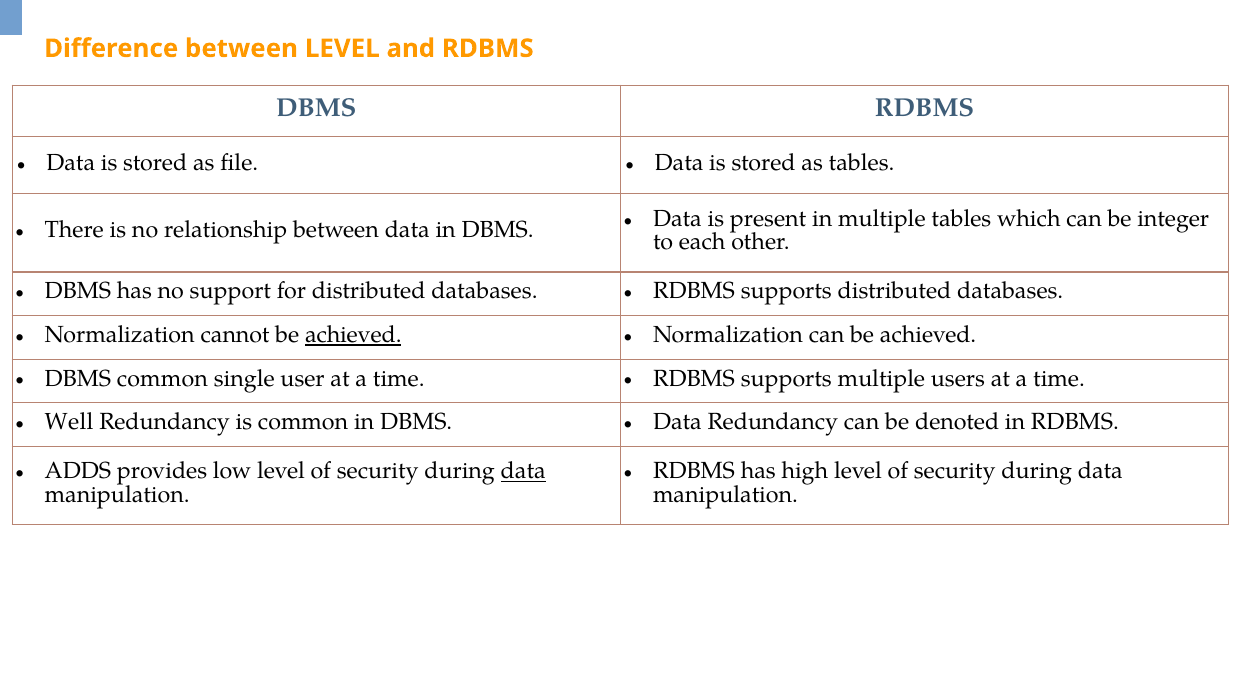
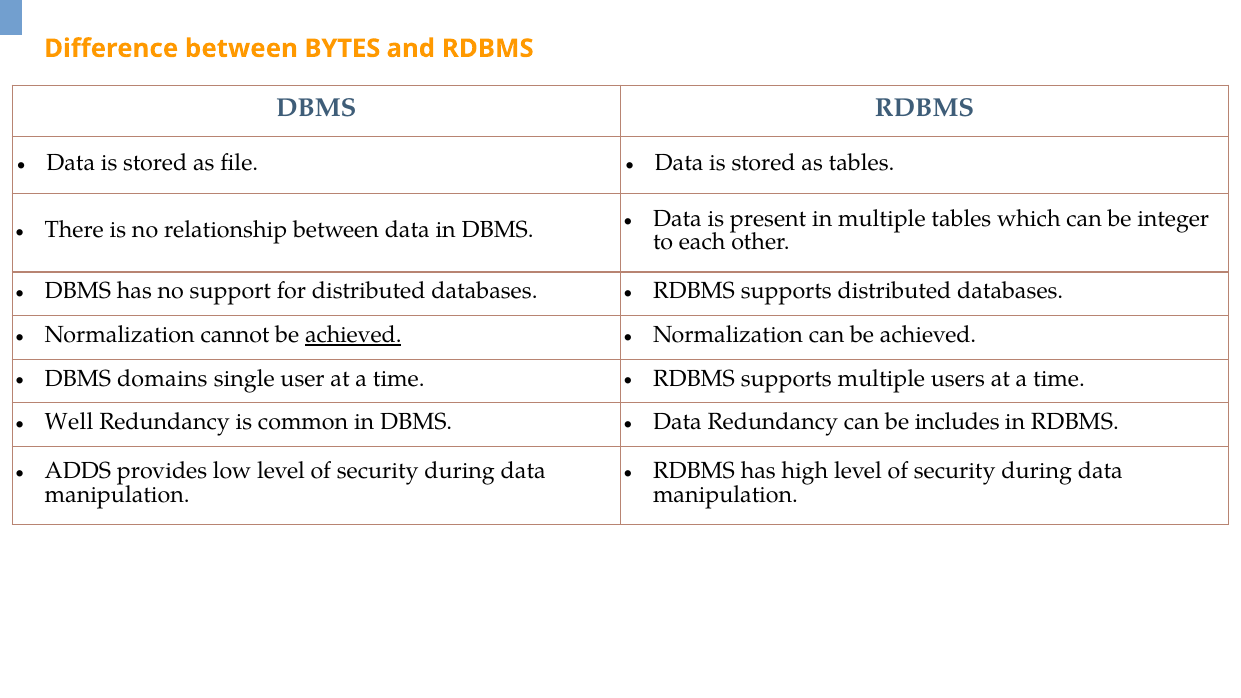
between LEVEL: LEVEL -> BYTES
DBMS common: common -> domains
denoted: denoted -> includes
data at (523, 471) underline: present -> none
